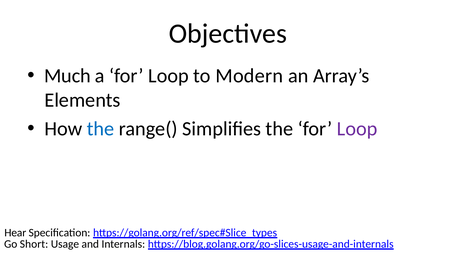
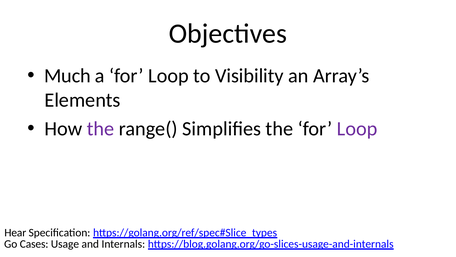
Modern: Modern -> Visibility
the at (101, 128) colour: blue -> purple
Short: Short -> Cases
